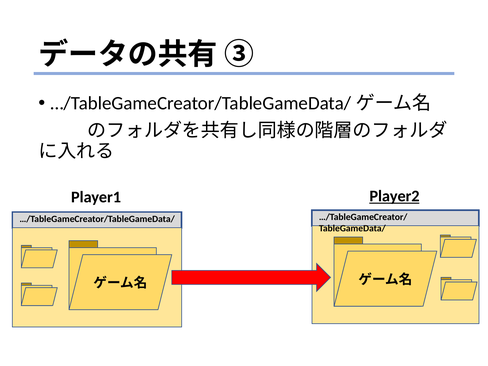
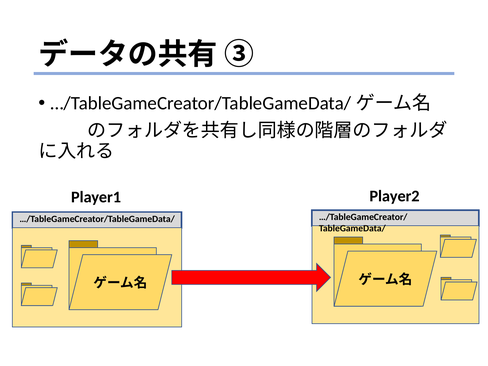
Player2 underline: present -> none
